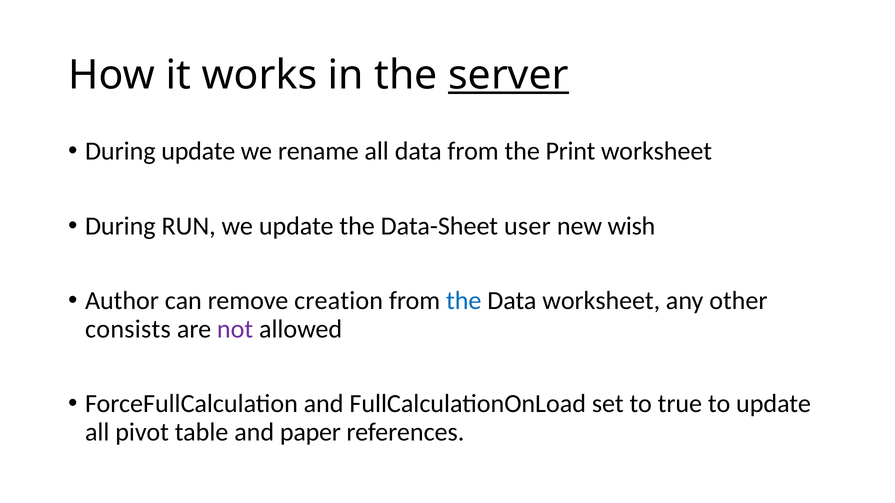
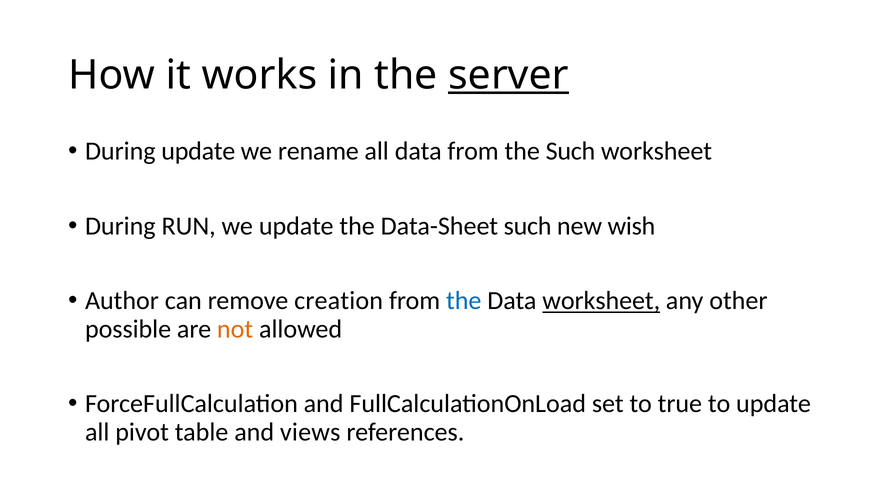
the Print: Print -> Such
Data-Sheet user: user -> such
worksheet at (601, 301) underline: none -> present
consists: consists -> possible
not colour: purple -> orange
paper: paper -> views
